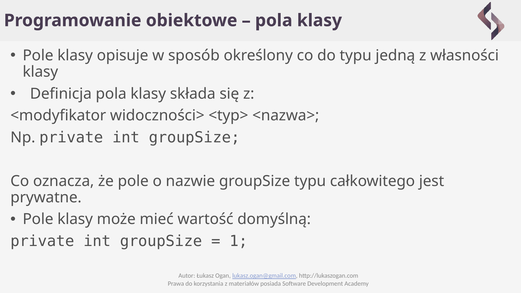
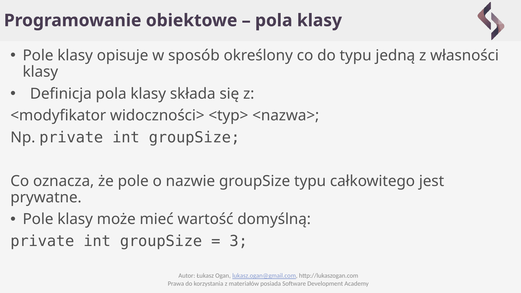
1: 1 -> 3
